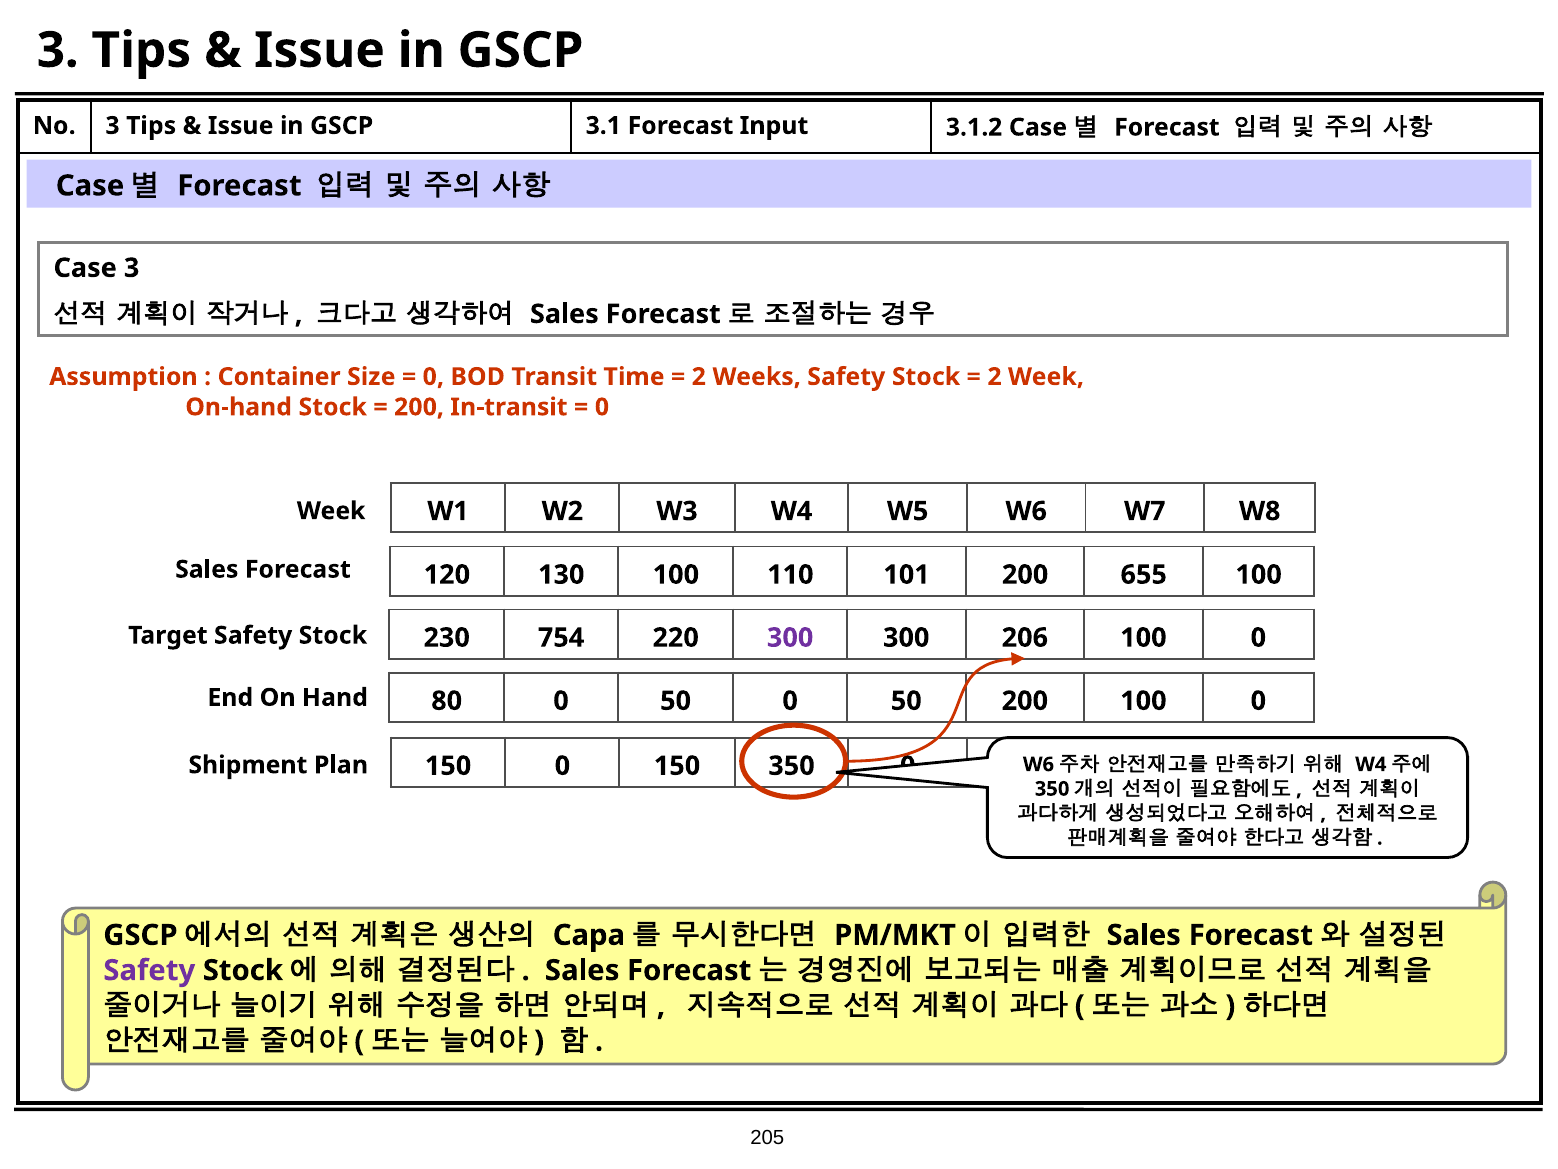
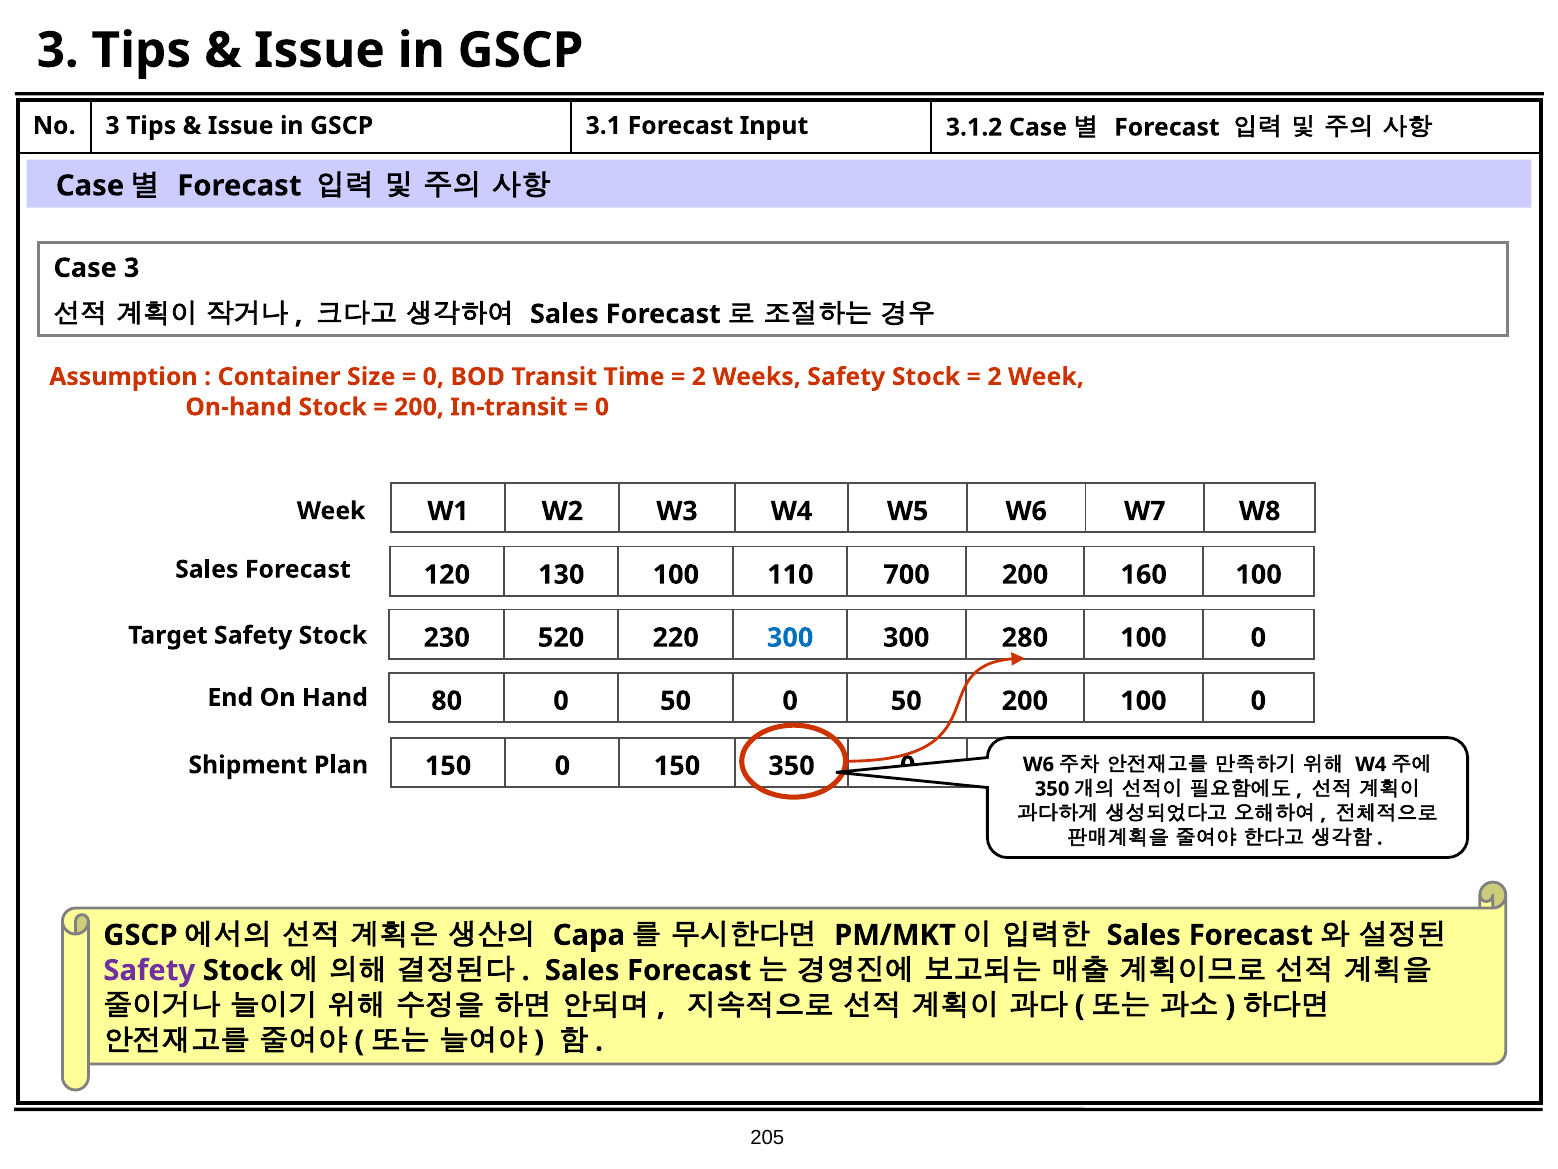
101: 101 -> 700
655: 655 -> 160
754: 754 -> 520
300 at (790, 638) colour: purple -> blue
206: 206 -> 280
